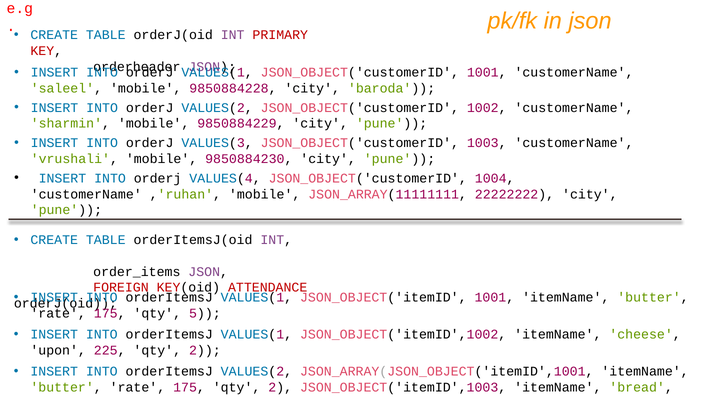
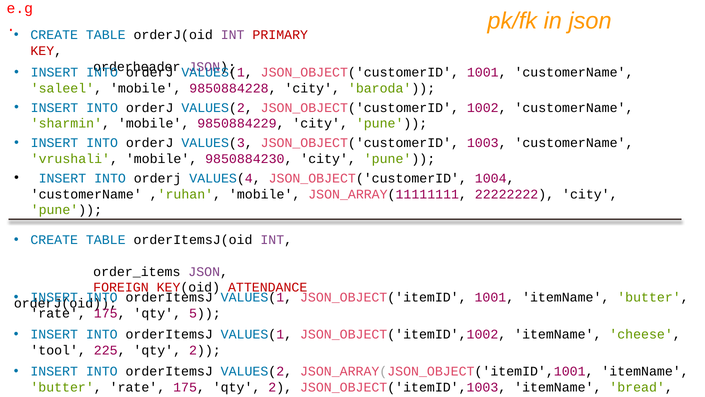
upon: upon -> tool
